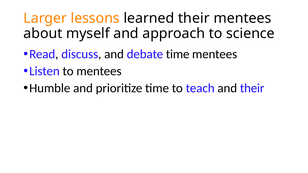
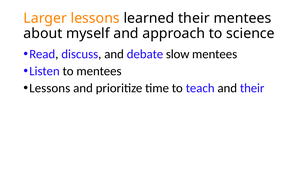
debate time: time -> slow
Humble at (50, 88): Humble -> Lessons
